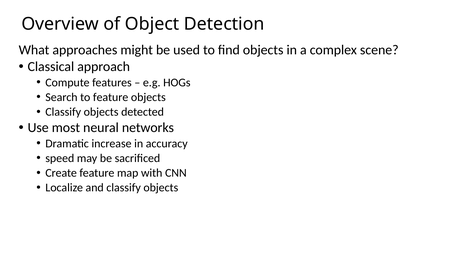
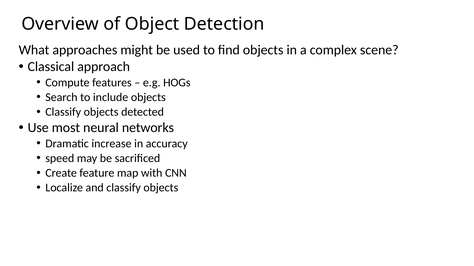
to feature: feature -> include
